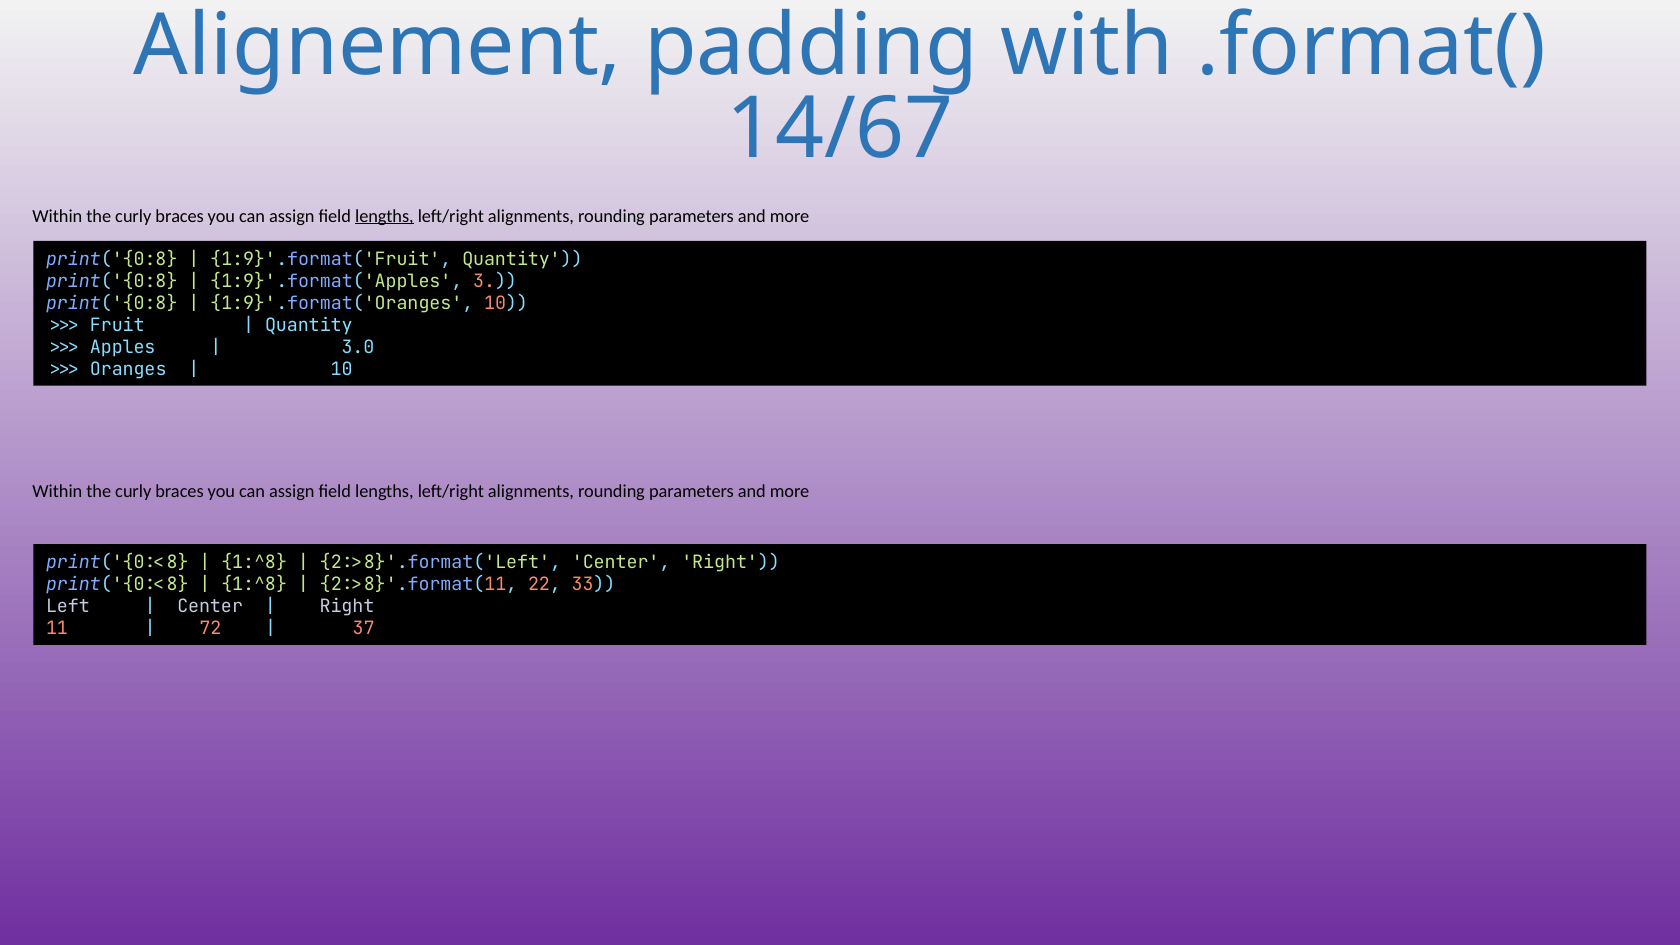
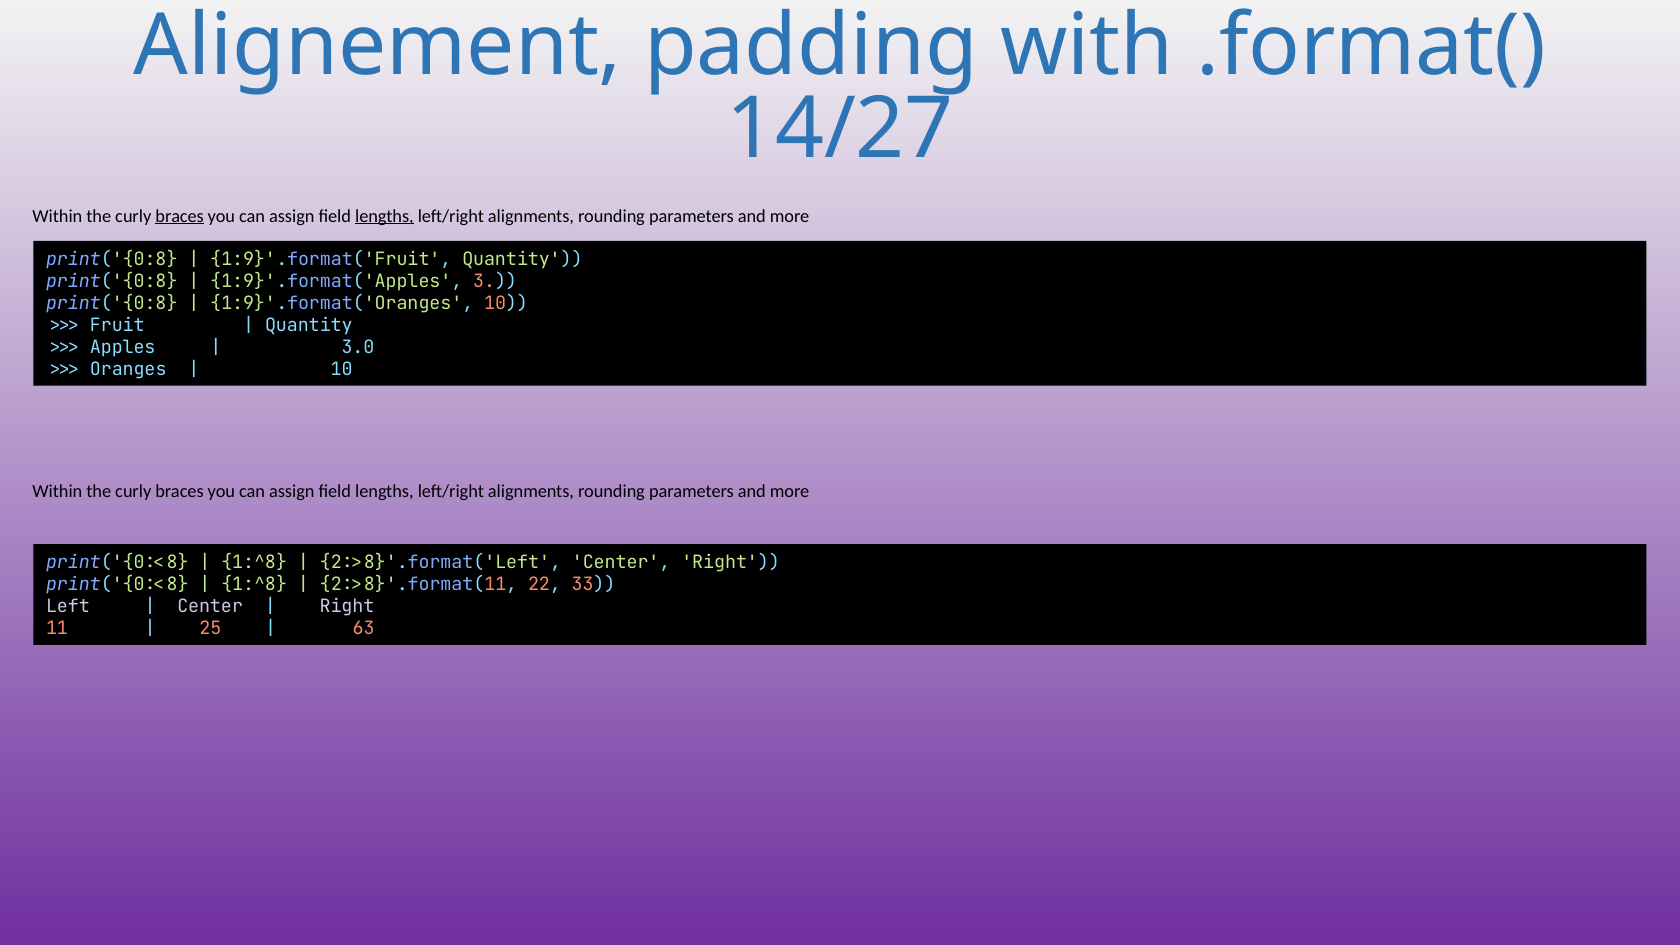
14/67: 14/67 -> 14/27
braces at (180, 216) underline: none -> present
72: 72 -> 25
37: 37 -> 63
